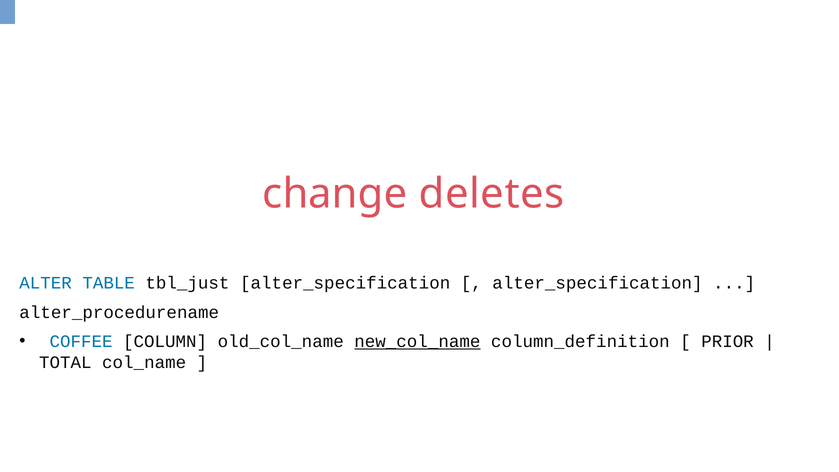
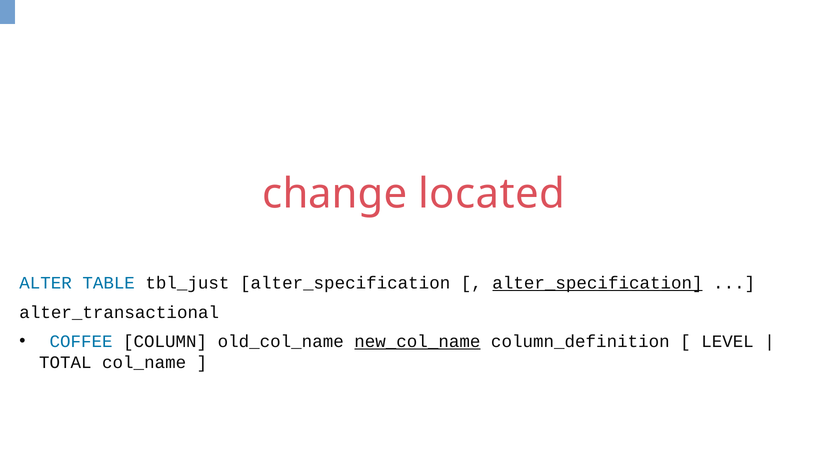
deletes: deletes -> located
alter_specification at (597, 283) underline: none -> present
alter_procedurename: alter_procedurename -> alter_transactional
PRIOR: PRIOR -> LEVEL
